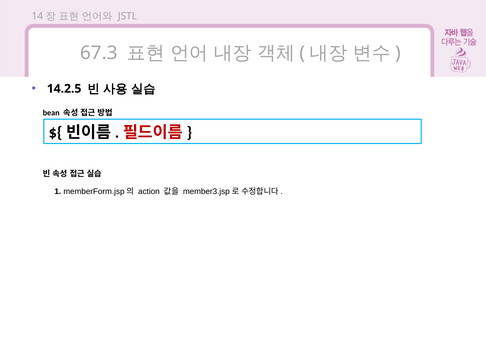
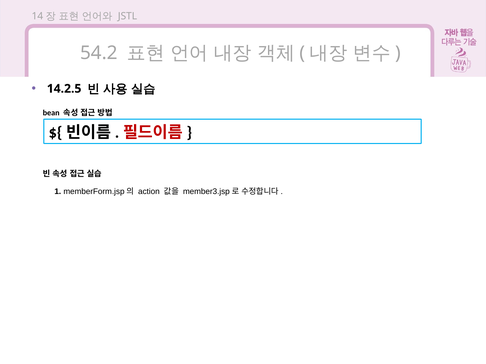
67.3: 67.3 -> 54.2
